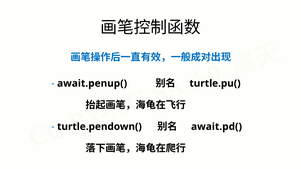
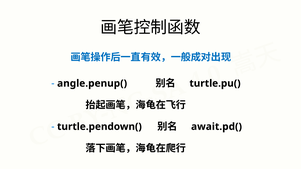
await.penup(: await.penup( -> angle.penup(
